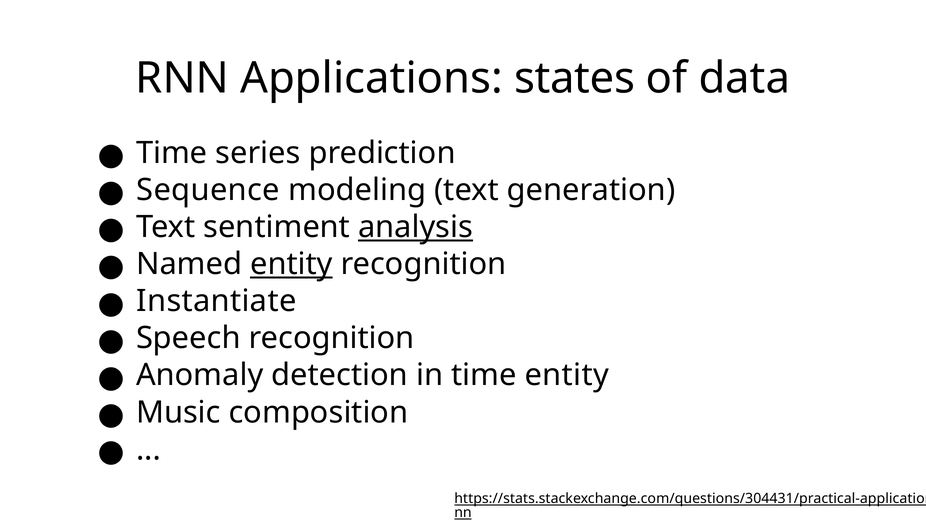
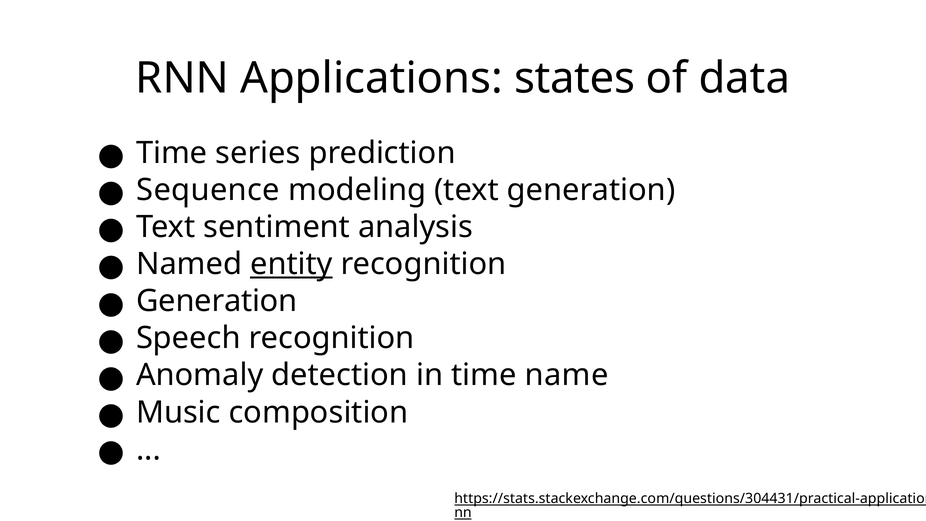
analysis underline: present -> none
Instantiate at (216, 301): Instantiate -> Generation
time entity: entity -> name
